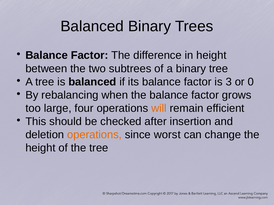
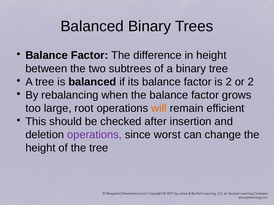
is 3: 3 -> 2
or 0: 0 -> 2
four: four -> root
operations at (95, 135) colour: orange -> purple
